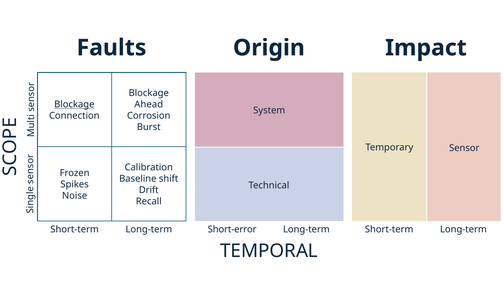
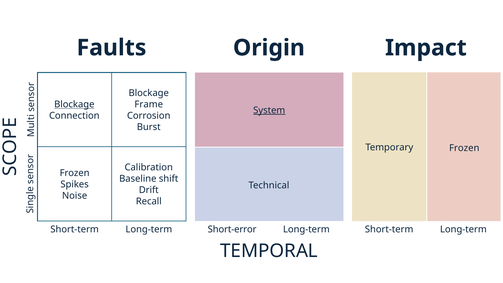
Ahead: Ahead -> Frame
System underline: none -> present
Sensor at (464, 148): Sensor -> Frozen
